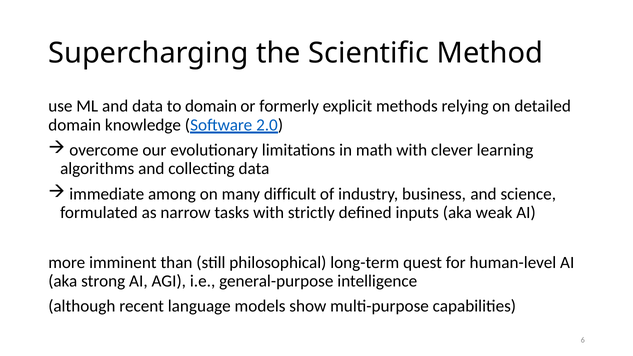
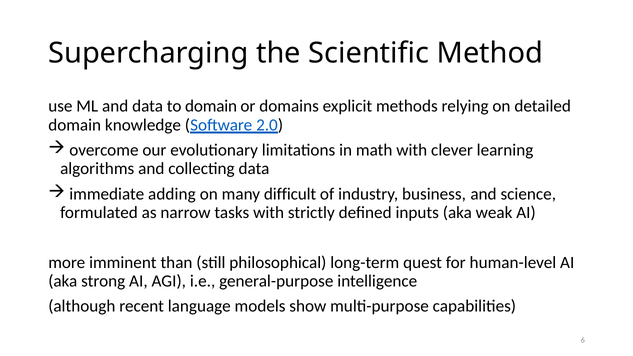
formerly: formerly -> domains
among: among -> adding
